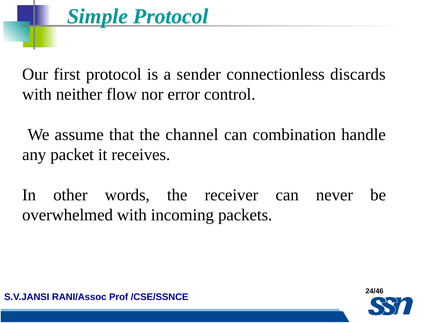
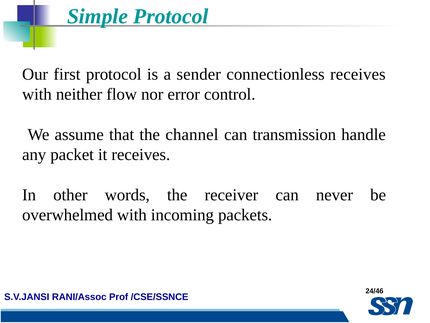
connectionless discards: discards -> receives
combination: combination -> transmission
